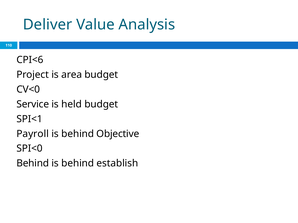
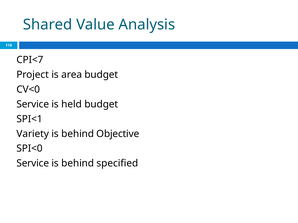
Deliver: Deliver -> Shared
CPI<6: CPI<6 -> CPI<7
Payroll: Payroll -> Variety
Behind at (33, 164): Behind -> Service
establish: establish -> specified
